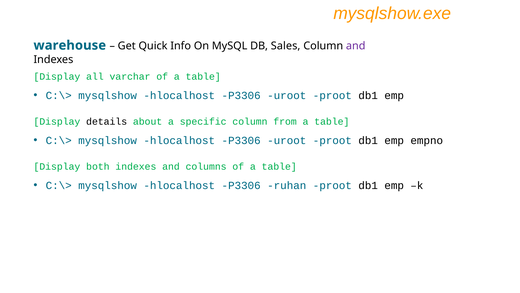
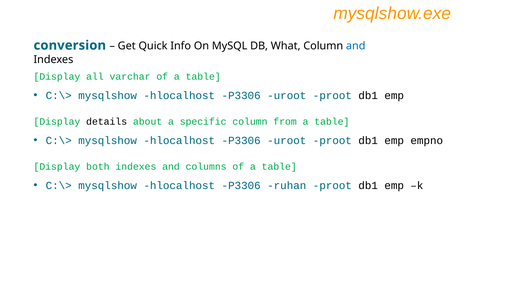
warehouse: warehouse -> conversion
Sales: Sales -> What
and at (356, 46) colour: purple -> blue
